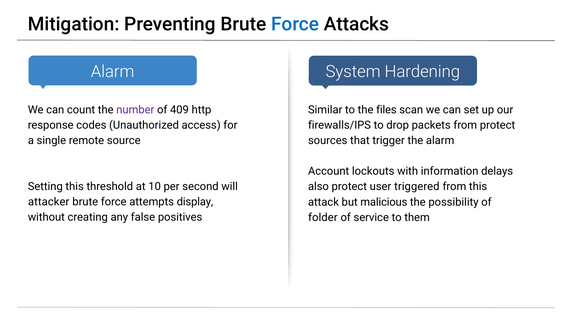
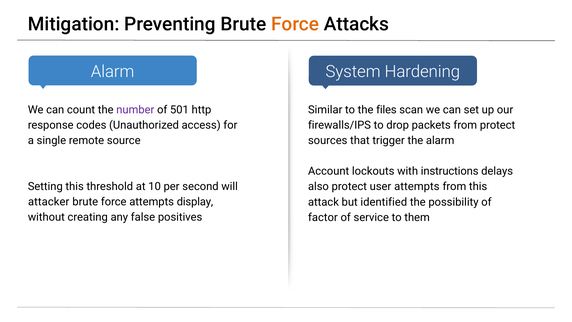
Force at (295, 24) colour: blue -> orange
409: 409 -> 501
information: information -> instructions
user triggered: triggered -> attempts
malicious: malicious -> identified
folder: folder -> factor
